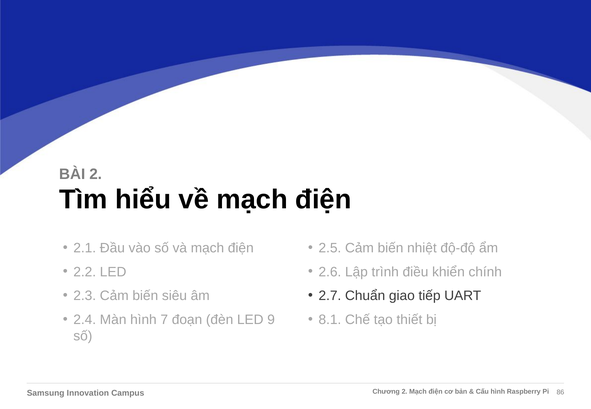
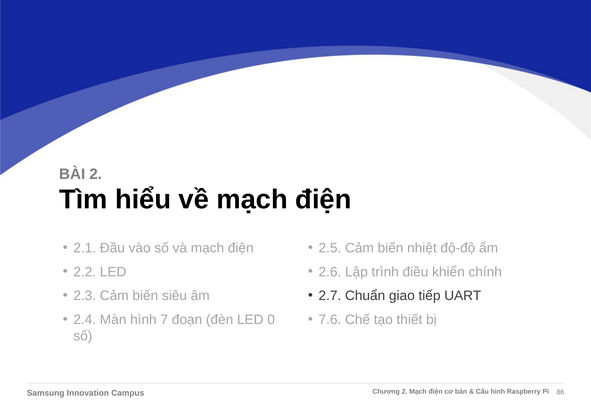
9: 9 -> 0
8.1: 8.1 -> 7.6
